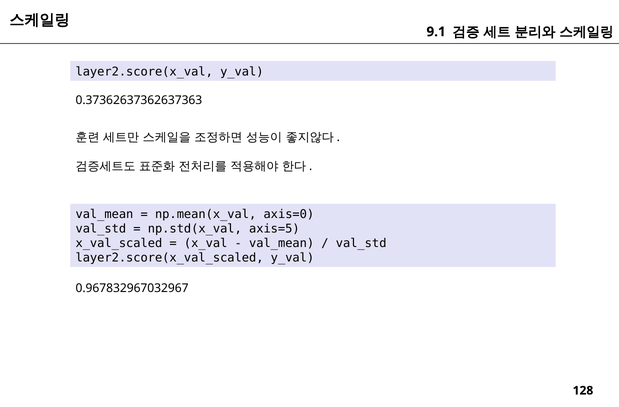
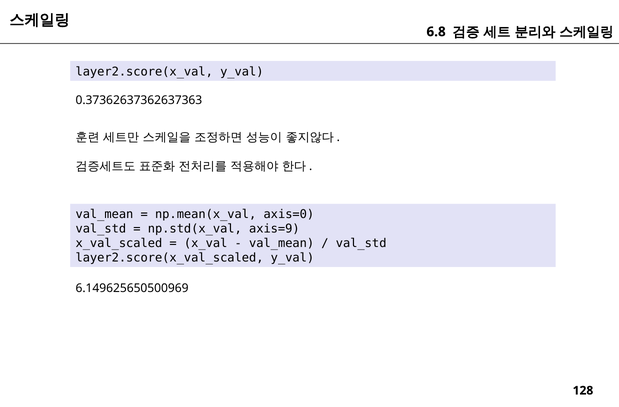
9.1: 9.1 -> 6.8
axis=5: axis=5 -> axis=9
0.967832967032967: 0.967832967032967 -> 6.149625650500969
